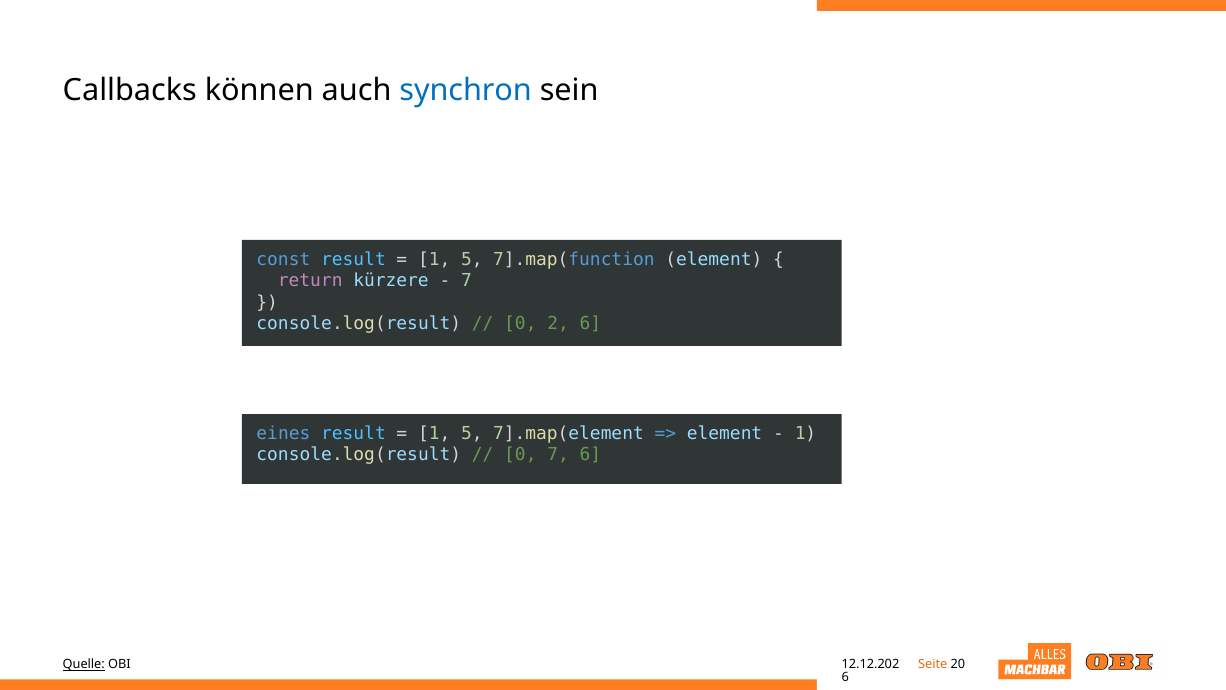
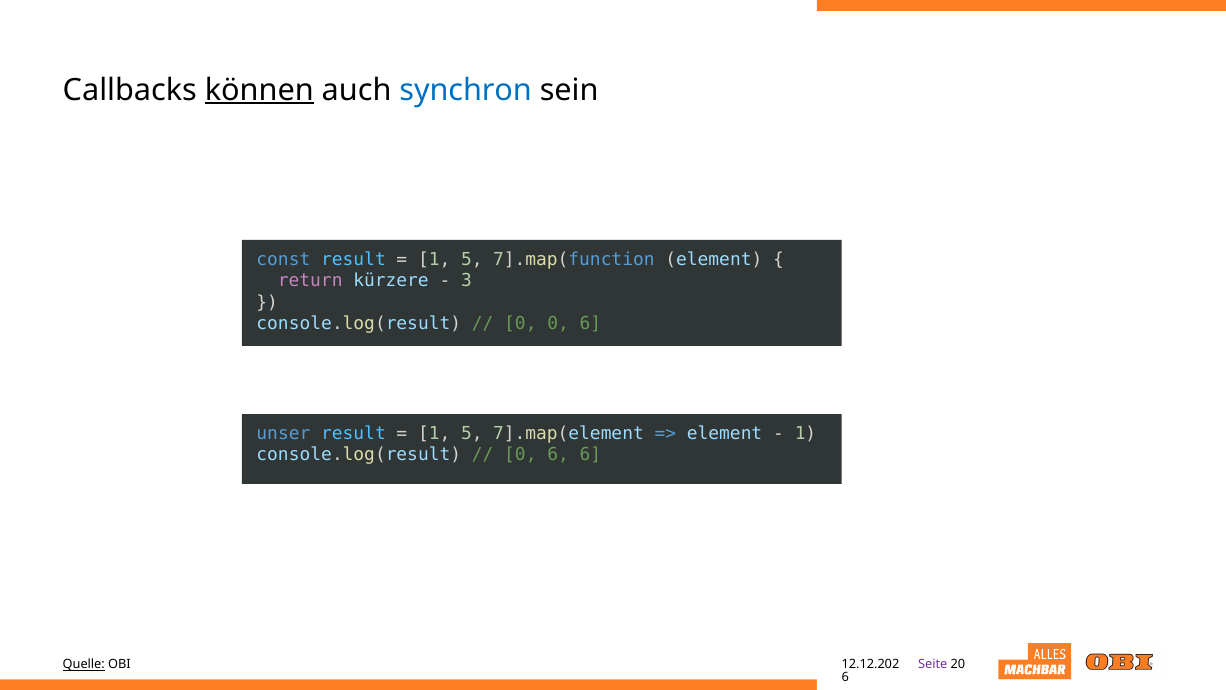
können underline: none -> present
7 at (467, 281): 7 -> 3
0 2: 2 -> 0
eines: eines -> unser
7 at (558, 454): 7 -> 6
Seite colour: orange -> purple
